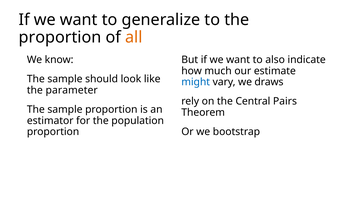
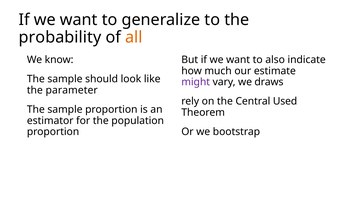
proportion at (60, 37): proportion -> probability
might colour: blue -> purple
Pairs: Pairs -> Used
